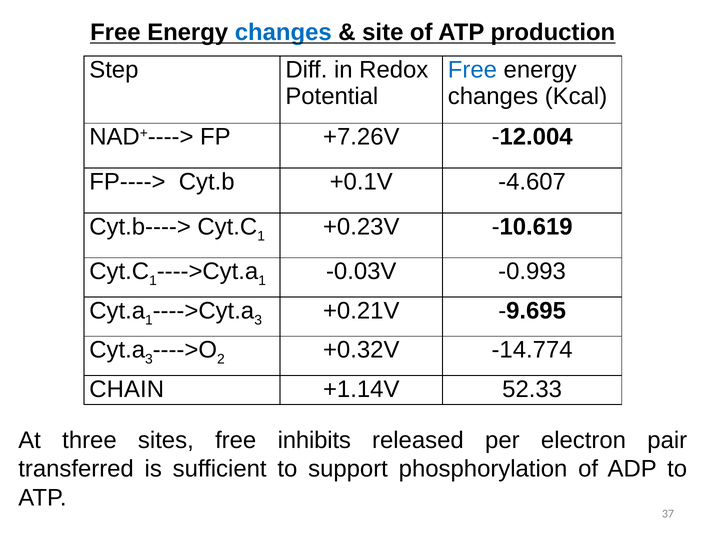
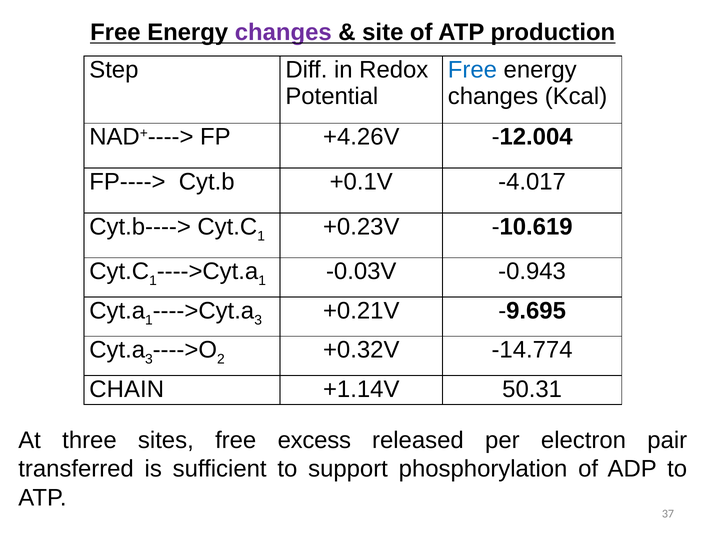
changes at (283, 32) colour: blue -> purple
+7.26V: +7.26V -> +4.26V
-4.607: -4.607 -> -4.017
-0.993: -0.993 -> -0.943
52.33: 52.33 -> 50.31
inhibits: inhibits -> excess
